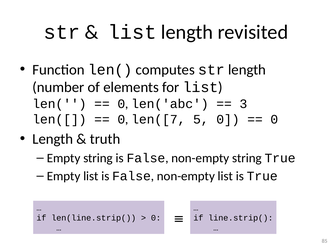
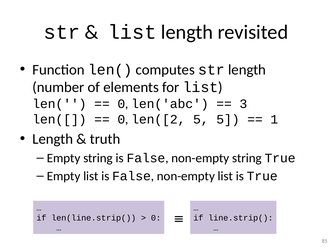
len([7: len([7 -> len([2
5 0: 0 -> 5
0 at (274, 119): 0 -> 1
